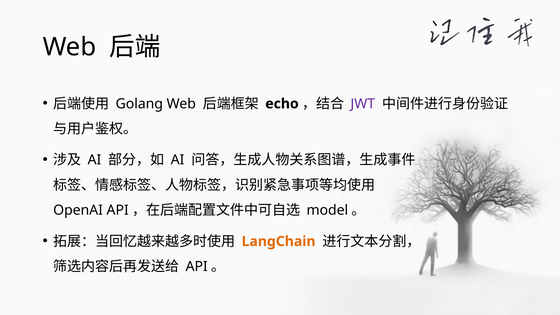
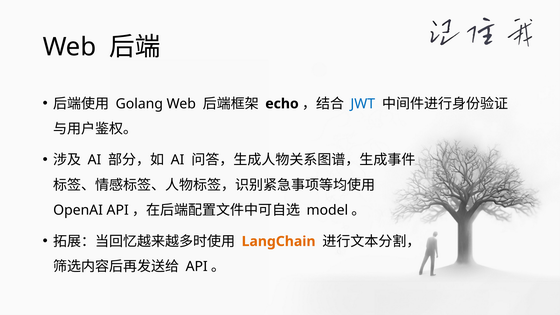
JWT colour: purple -> blue
